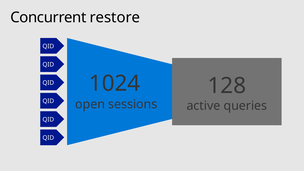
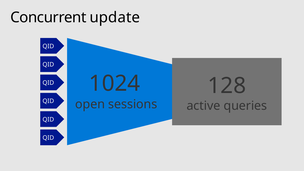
restore: restore -> update
